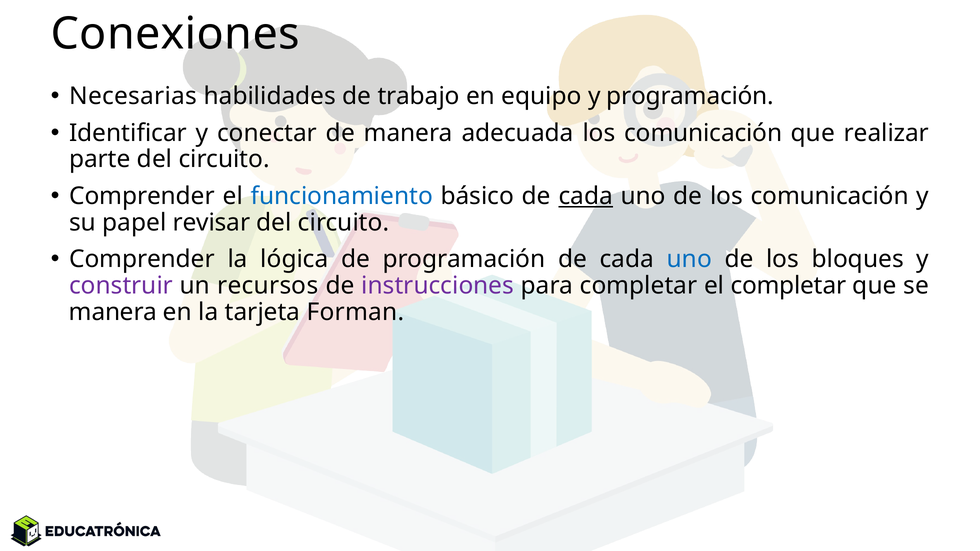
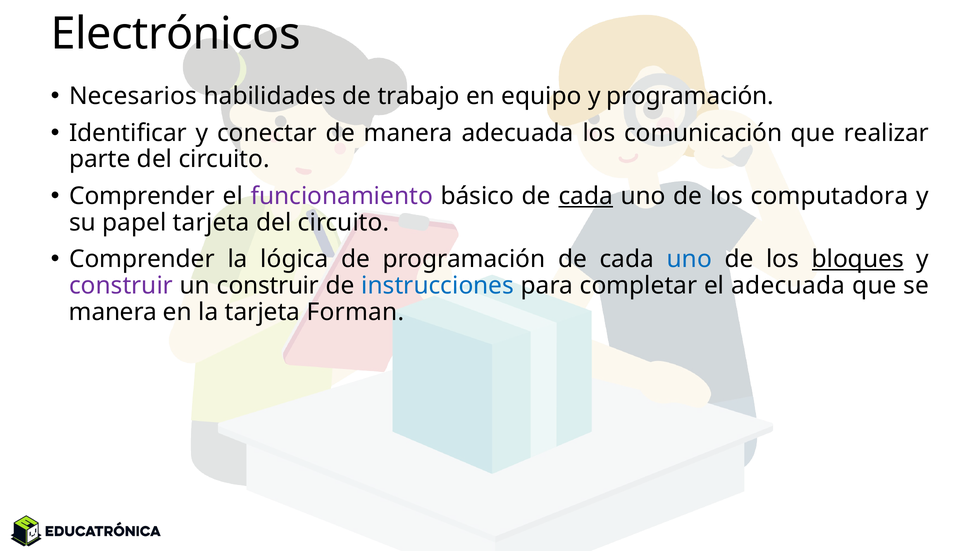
Conexiones: Conexiones -> Electrónicos
Necesarias: Necesarias -> Necesarios
funcionamiento colour: blue -> purple
de los comunicación: comunicación -> computadora
papel revisar: revisar -> tarjeta
bloques underline: none -> present
un recursos: recursos -> construir
instrucciones colour: purple -> blue
el completar: completar -> adecuada
